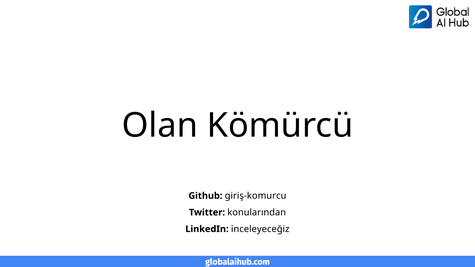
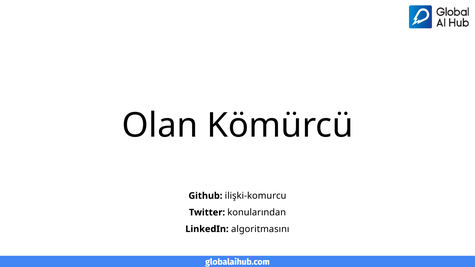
giriş-komurcu: giriş-komurcu -> ilişki-komurcu
inceleyeceğiz: inceleyeceğiz -> algoritmasını
